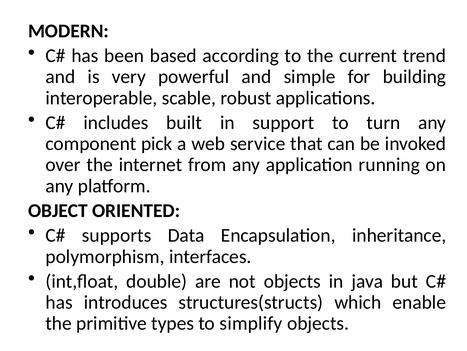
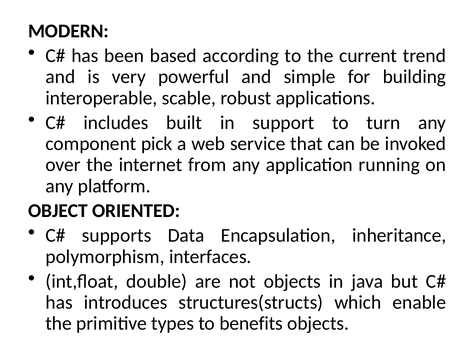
simplify: simplify -> benefits
